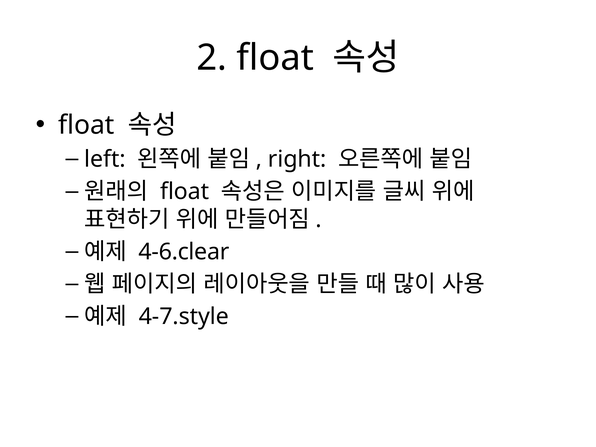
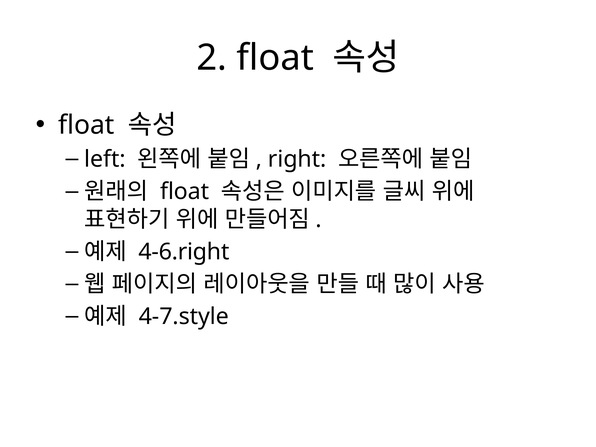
4-6.clear: 4-6.clear -> 4-6.right
